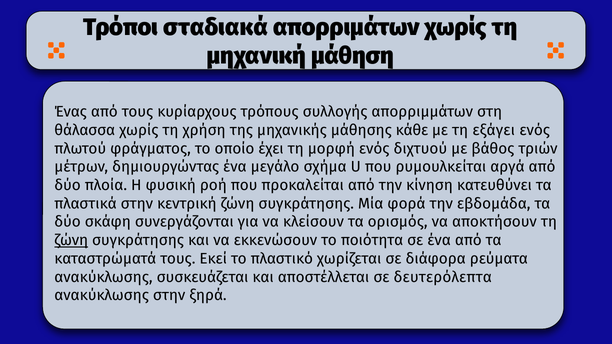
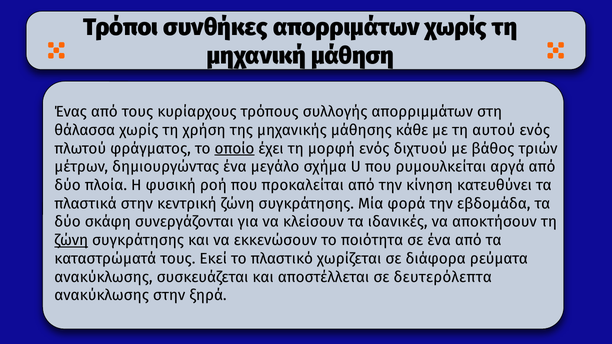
σταδιακά: σταδιακά -> συνθήκες
εξάγει: εξάγει -> αυτού
οποίο underline: none -> present
ορισμός: ορισμός -> ιδανικές
